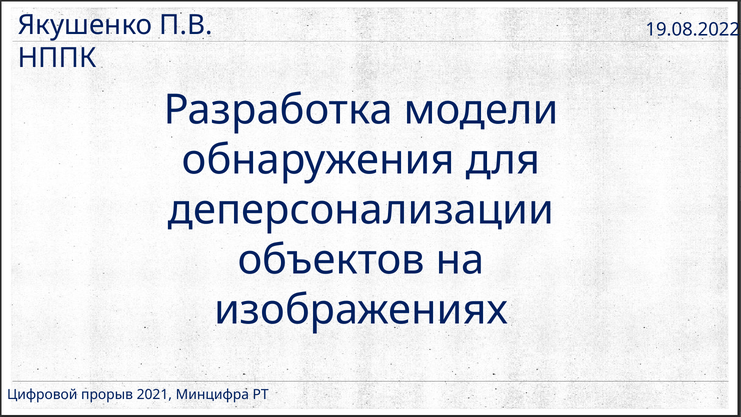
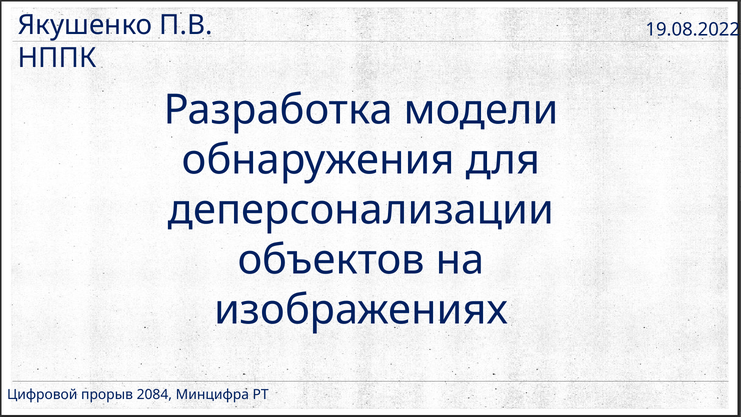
2021: 2021 -> 2084
